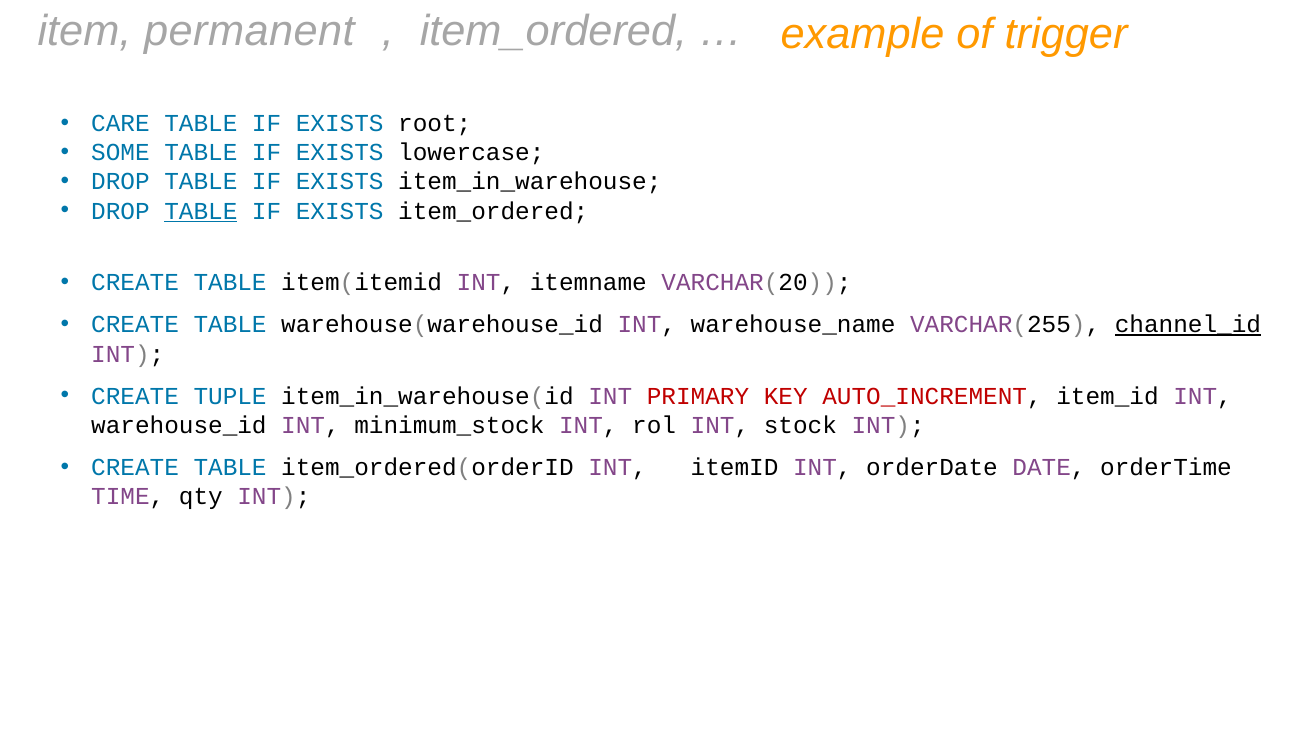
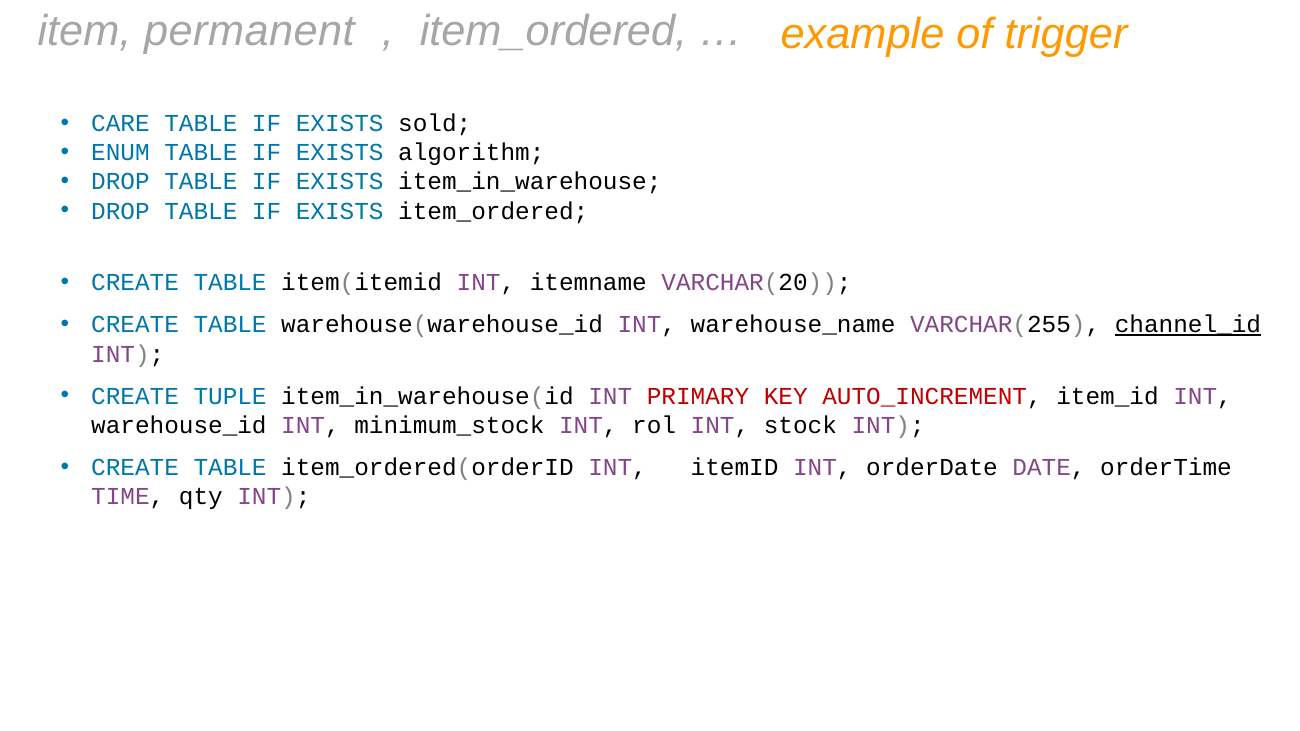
root: root -> sold
SOME: SOME -> ENUM
lowercase: lowercase -> algorithm
TABLE at (201, 211) underline: present -> none
